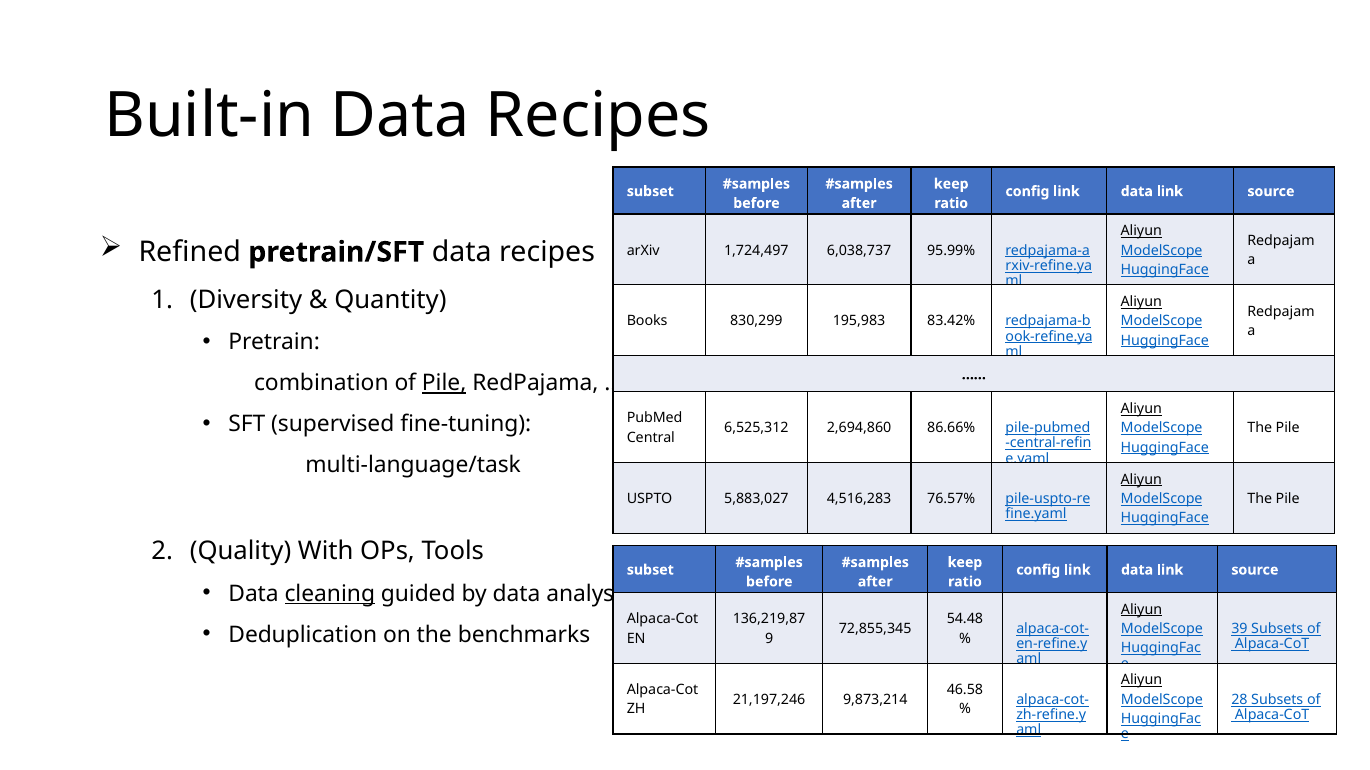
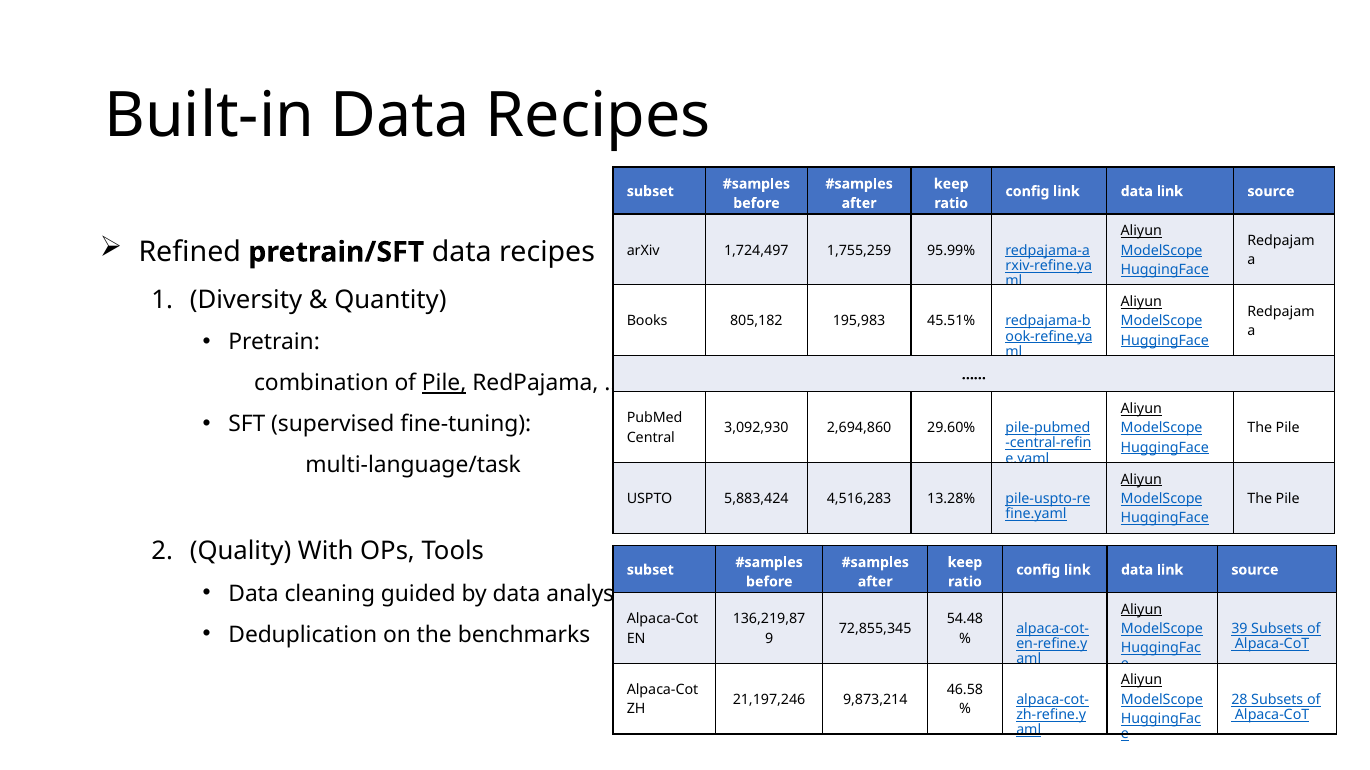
6,038,737: 6,038,737 -> 1,755,259
830,299: 830,299 -> 805,182
83.42%: 83.42% -> 45.51%
6,525,312: 6,525,312 -> 3,092,930
86.66%: 86.66% -> 29.60%
5,883,027: 5,883,027 -> 5,883,424
76.57%: 76.57% -> 13.28%
cleaning underline: present -> none
